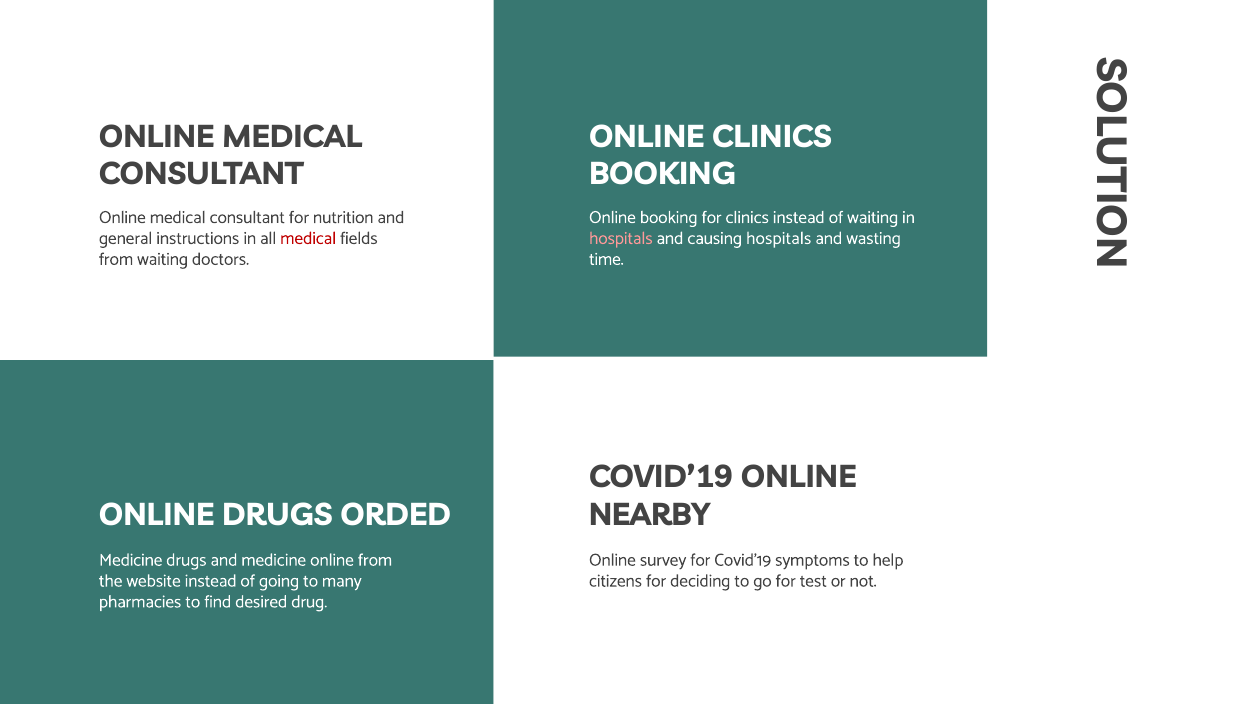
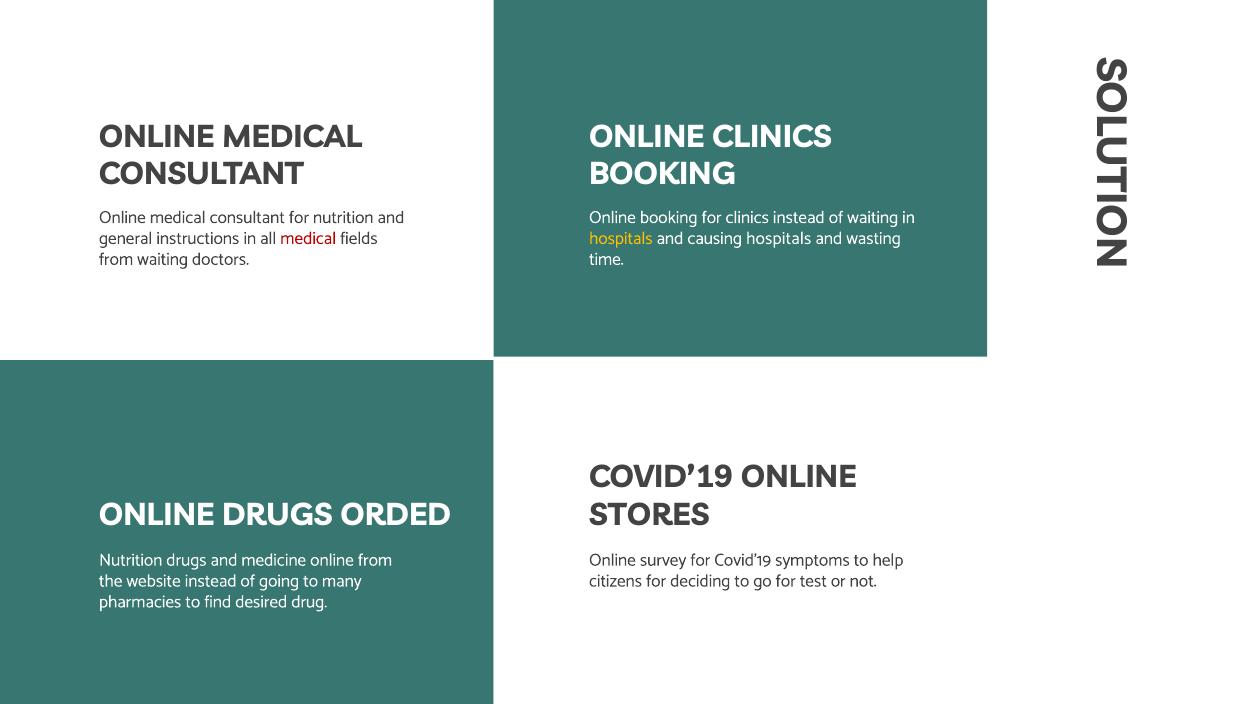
hospitals at (621, 238) colour: pink -> yellow
NEARBY: NEARBY -> STORES
Medicine at (131, 560): Medicine -> Nutrition
